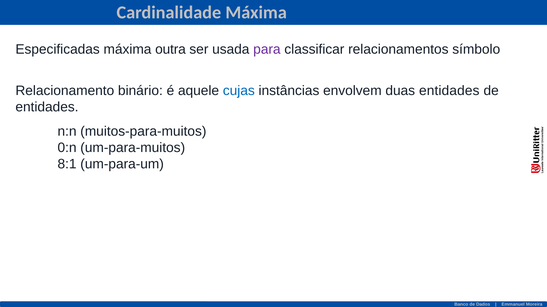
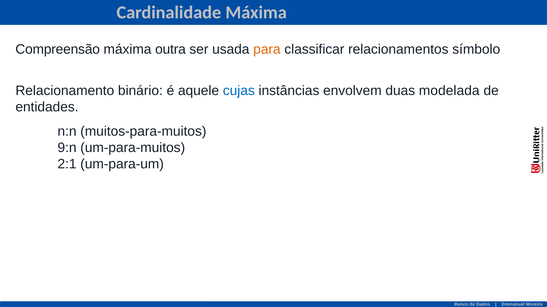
Especificadas: Especificadas -> Compreensão
para colour: purple -> orange
duas entidades: entidades -> modelada
0:n: 0:n -> 9:n
8:1: 8:1 -> 2:1
